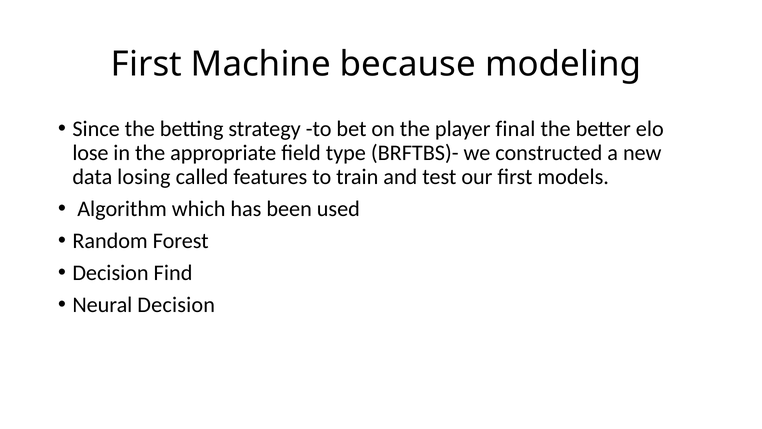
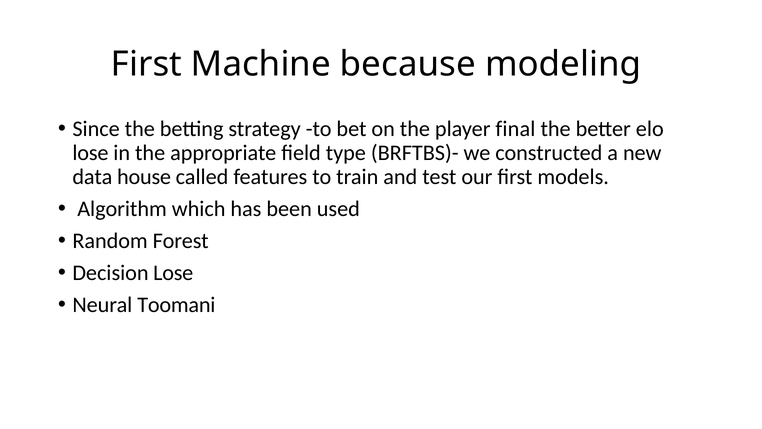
losing: losing -> house
Decision Find: Find -> Lose
Neural Decision: Decision -> Toomani
